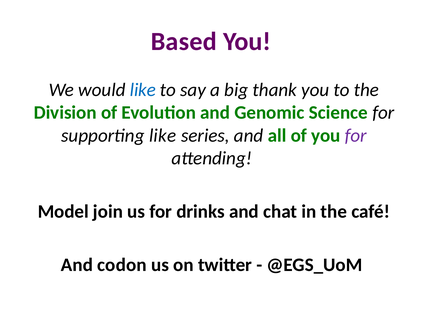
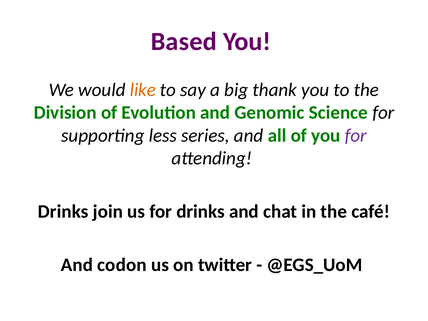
like at (143, 90) colour: blue -> orange
supporting like: like -> less
Model at (63, 212): Model -> Drinks
